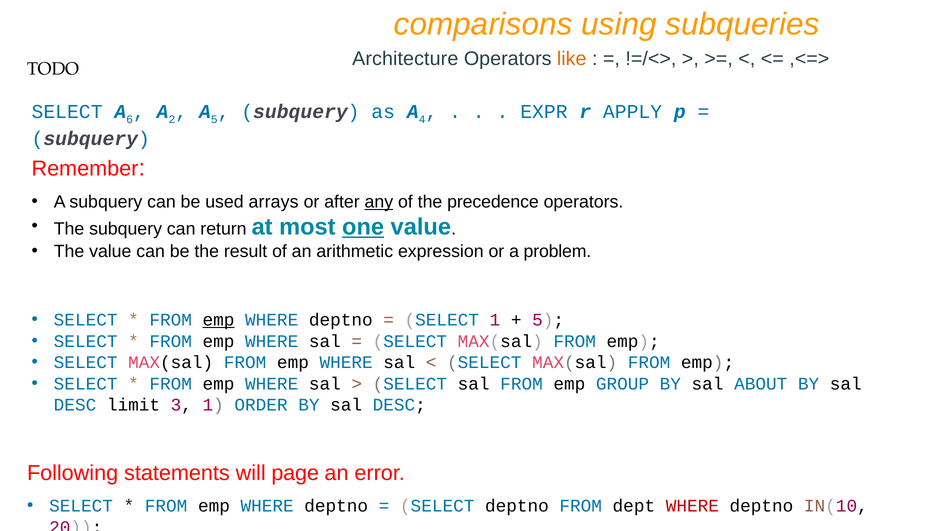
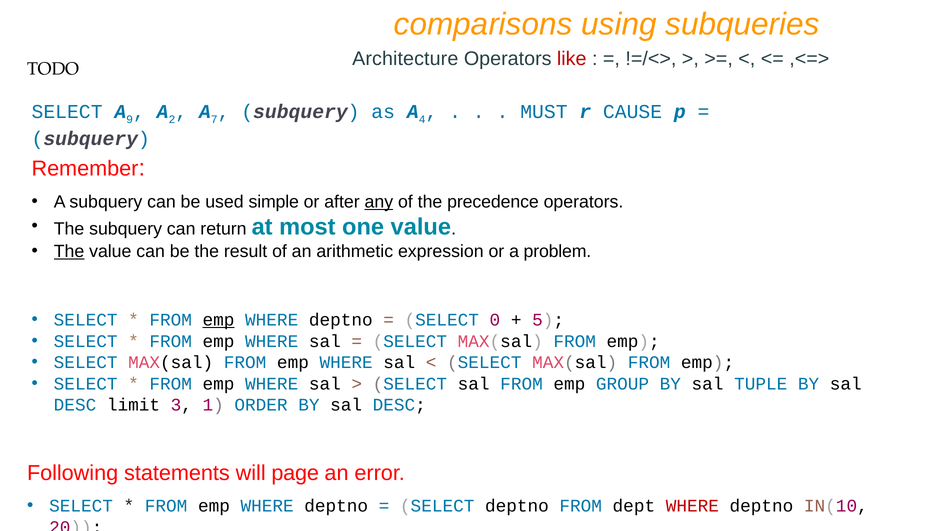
like colour: orange -> red
6: 6 -> 9
A 5: 5 -> 7
EXPR: EXPR -> MUST
APPLY: APPLY -> CAUSE
arrays: arrays -> simple
one underline: present -> none
The at (69, 252) underline: none -> present
SELECT 1: 1 -> 0
ABOUT: ABOUT -> TUPLE
